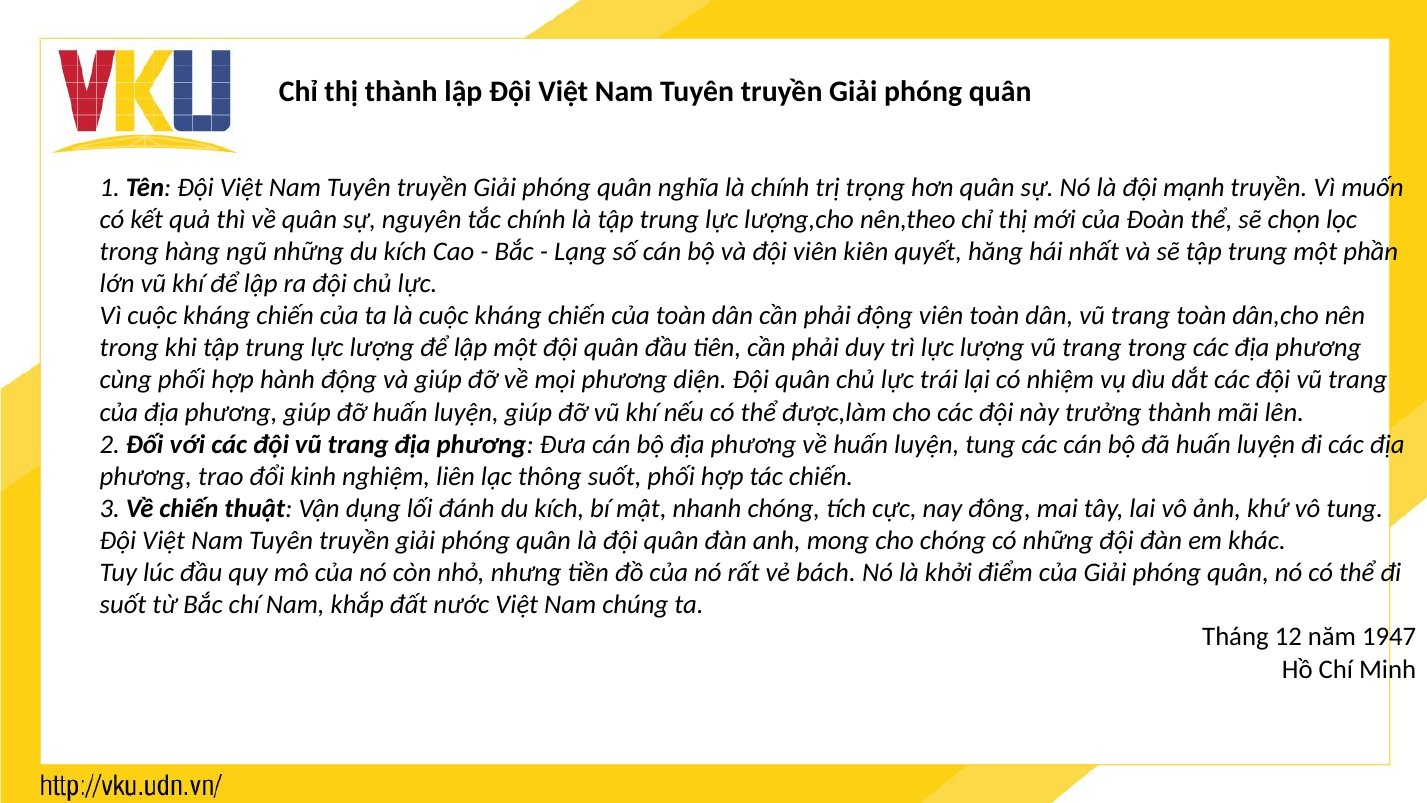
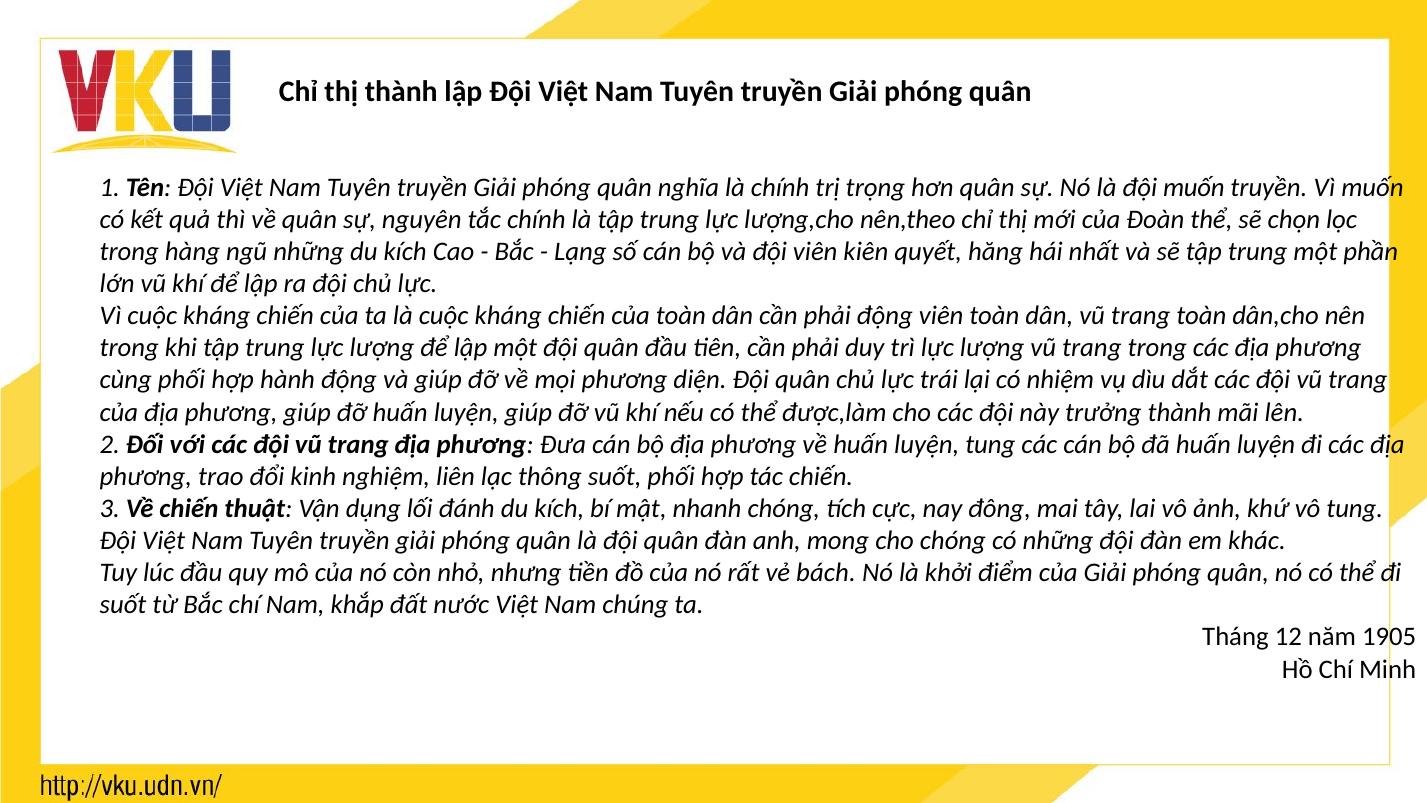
đội mạnh: mạnh -> muốn
1947: 1947 -> 1905
